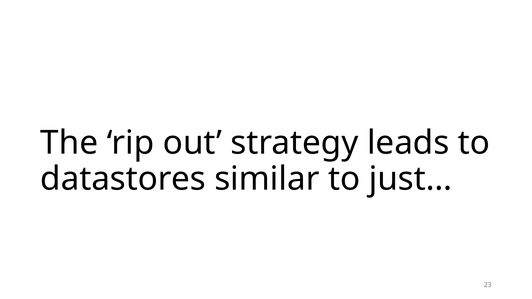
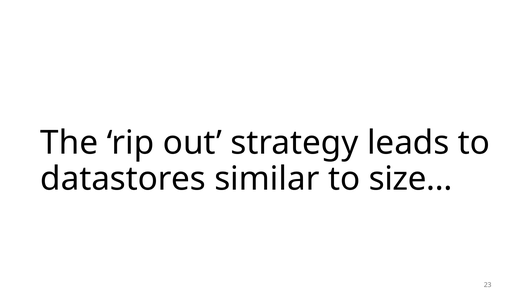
just…: just… -> size…
